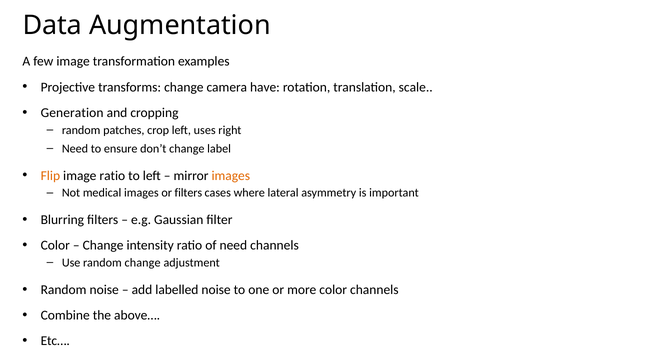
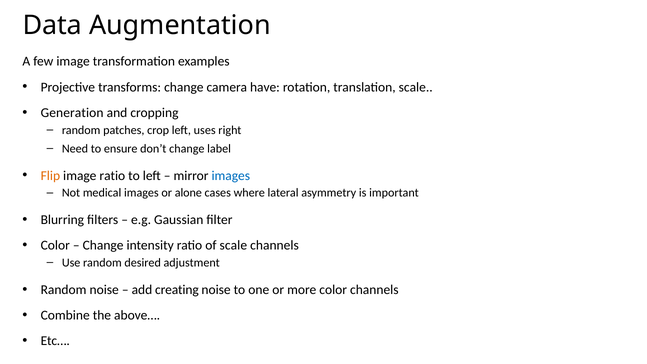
images at (231, 176) colour: orange -> blue
or filters: filters -> alone
of need: need -> scale
random change: change -> desired
labelled: labelled -> creating
